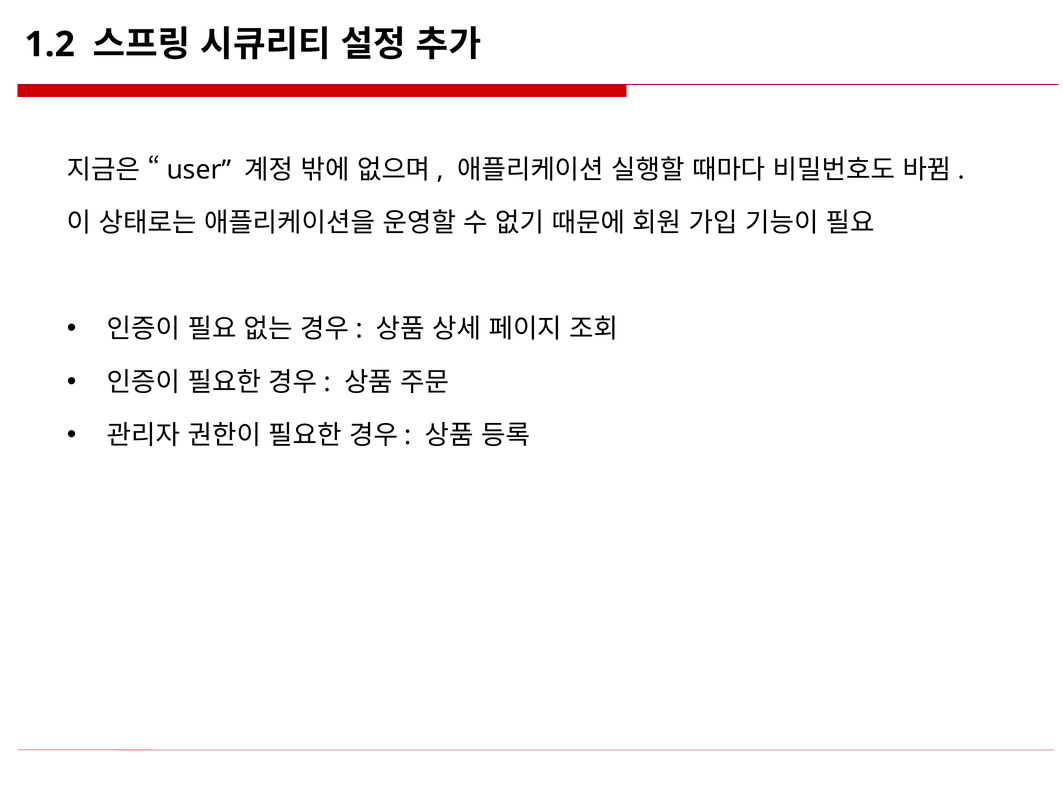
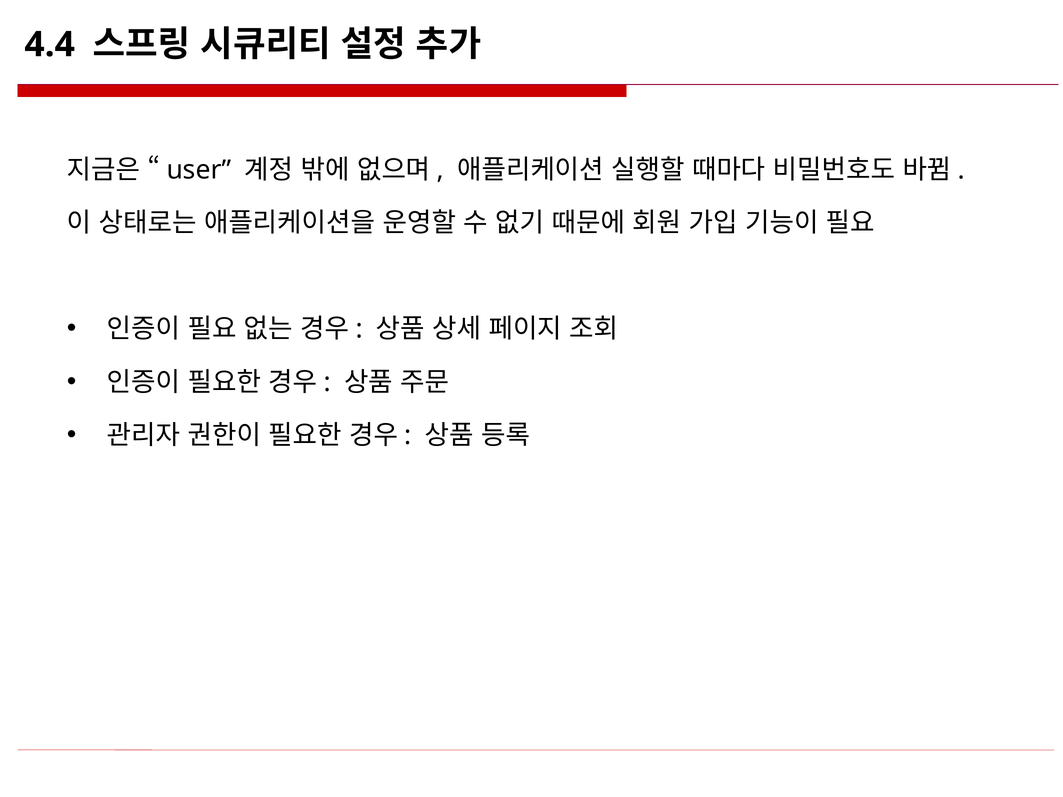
1.2: 1.2 -> 4.4
